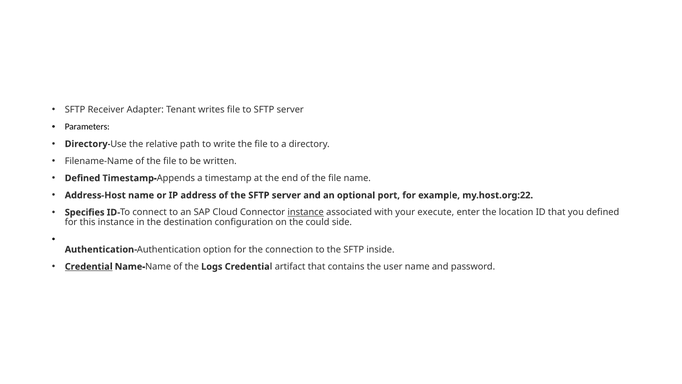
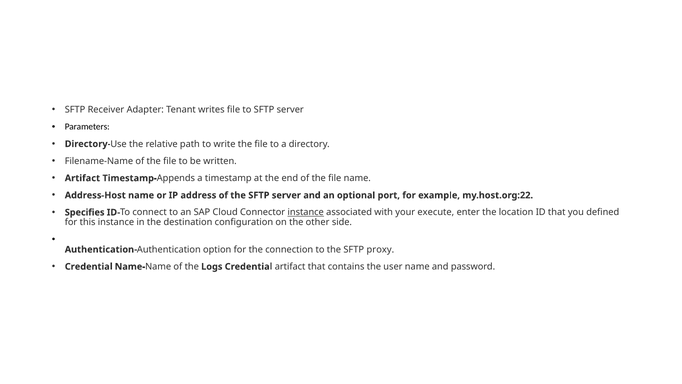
Defined at (82, 178): Defined -> Artifact
could: could -> other
inside: inside -> proxy
Credential at (89, 266) underline: present -> none
